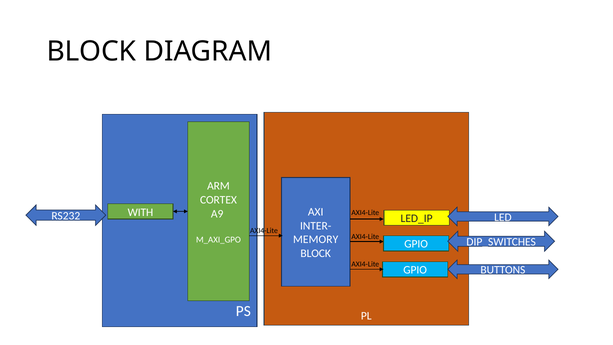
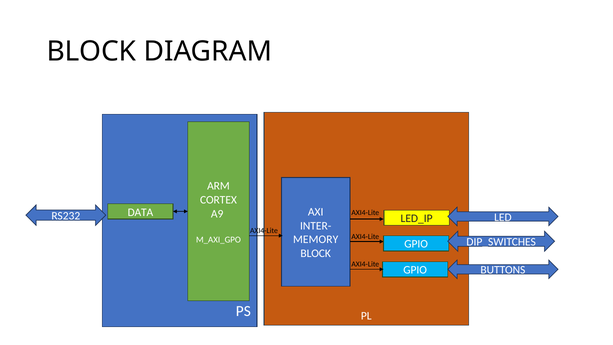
WITH: WITH -> DATA
